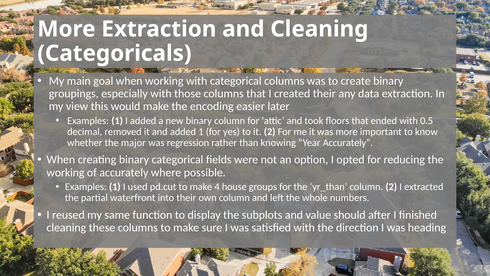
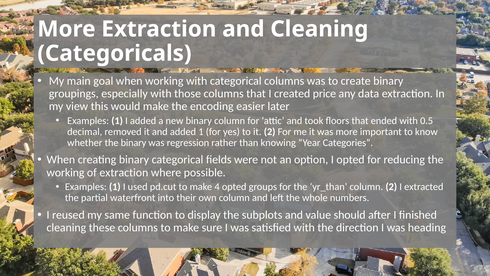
created their: their -> price
the major: major -> binary
Year Accurately: Accurately -> Categories
of accurately: accurately -> extraction
4 house: house -> opted
